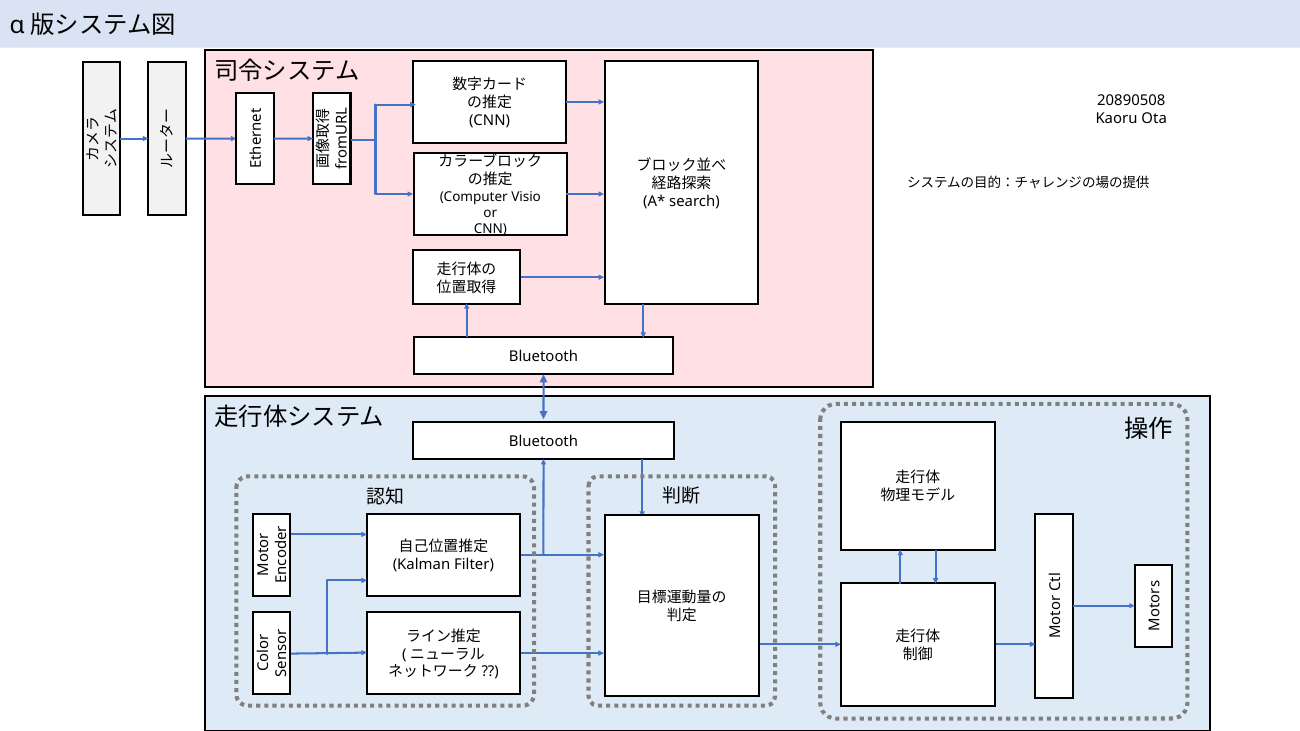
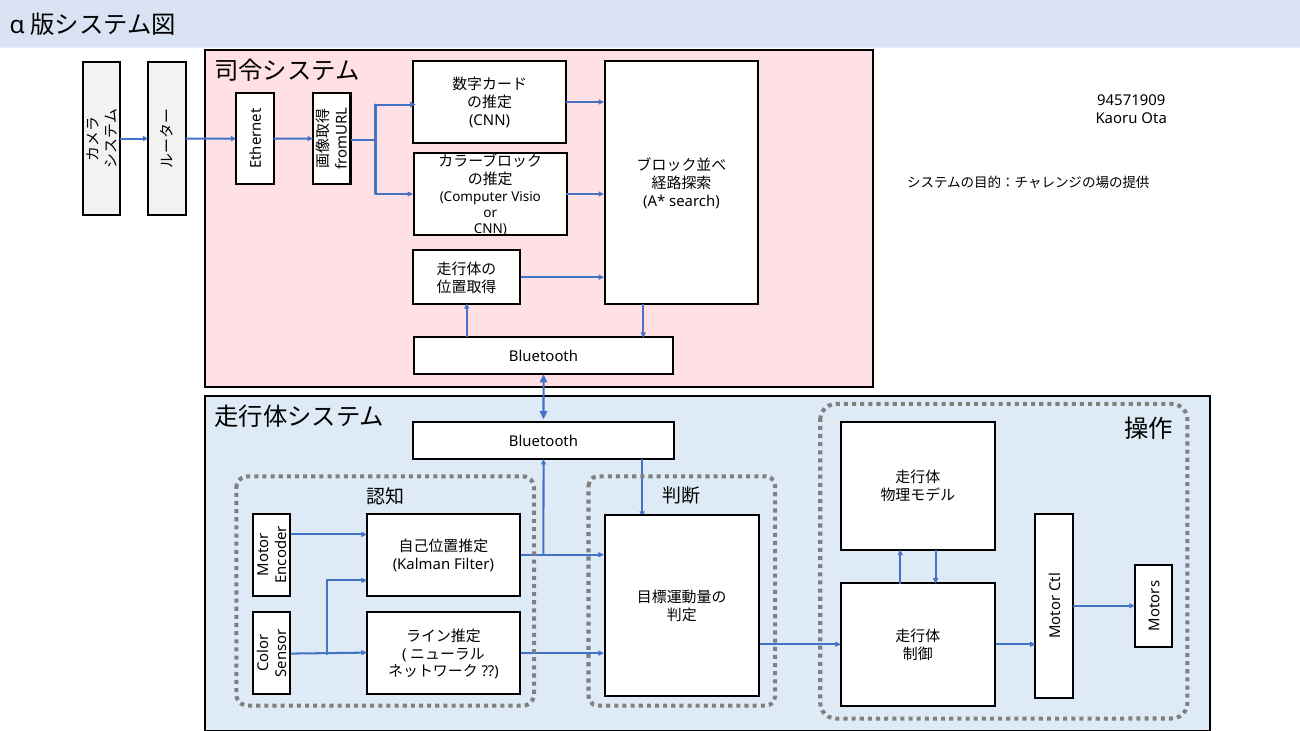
20890508: 20890508 -> 94571909
